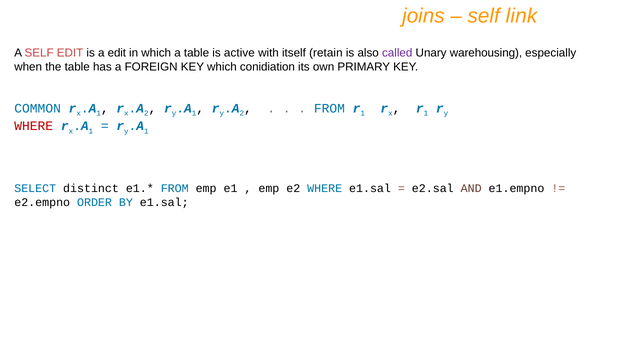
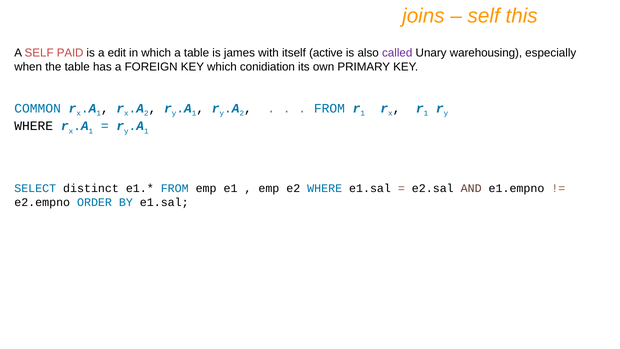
link: link -> this
SELF EDIT: EDIT -> PAID
active: active -> james
retain: retain -> active
WHERE at (34, 126) colour: red -> black
